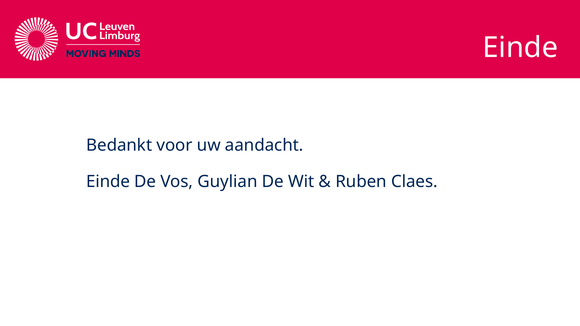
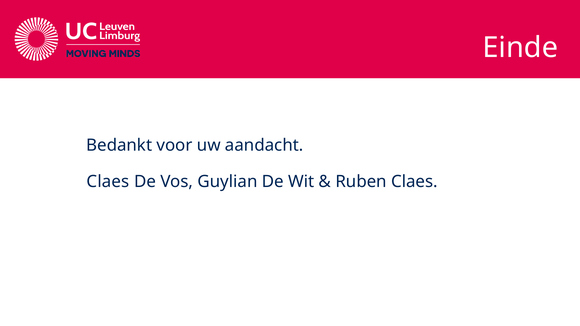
Einde at (108, 182): Einde -> Claes
